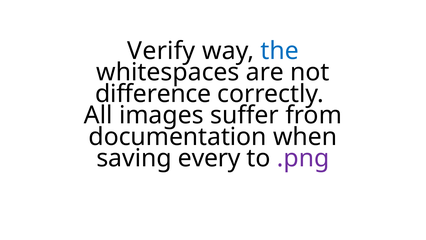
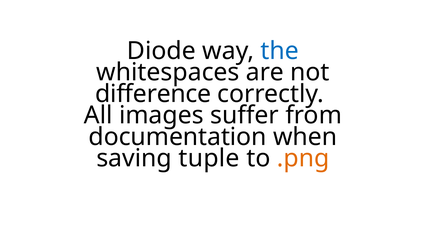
Verify: Verify -> Diode
every: every -> tuple
.png colour: purple -> orange
